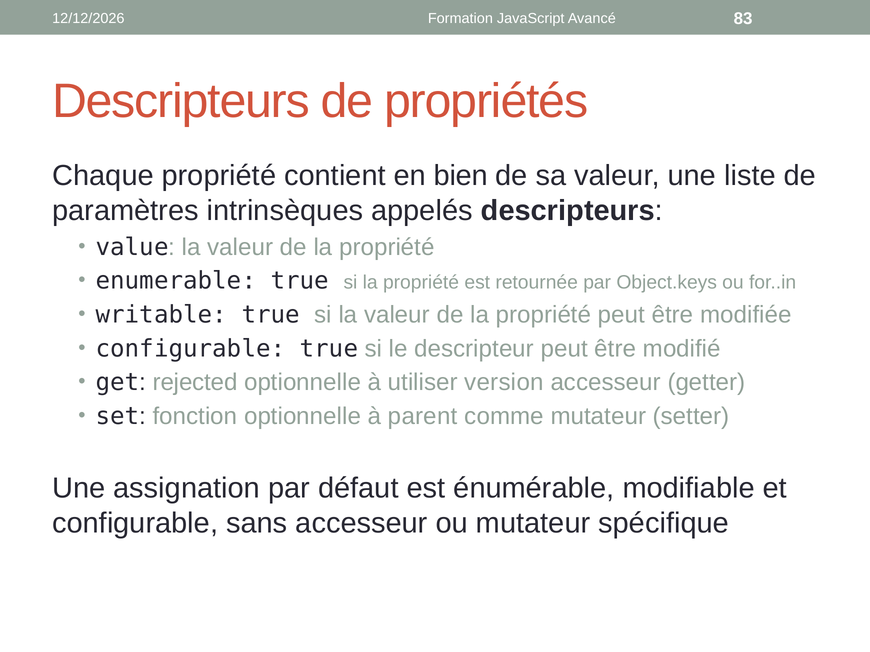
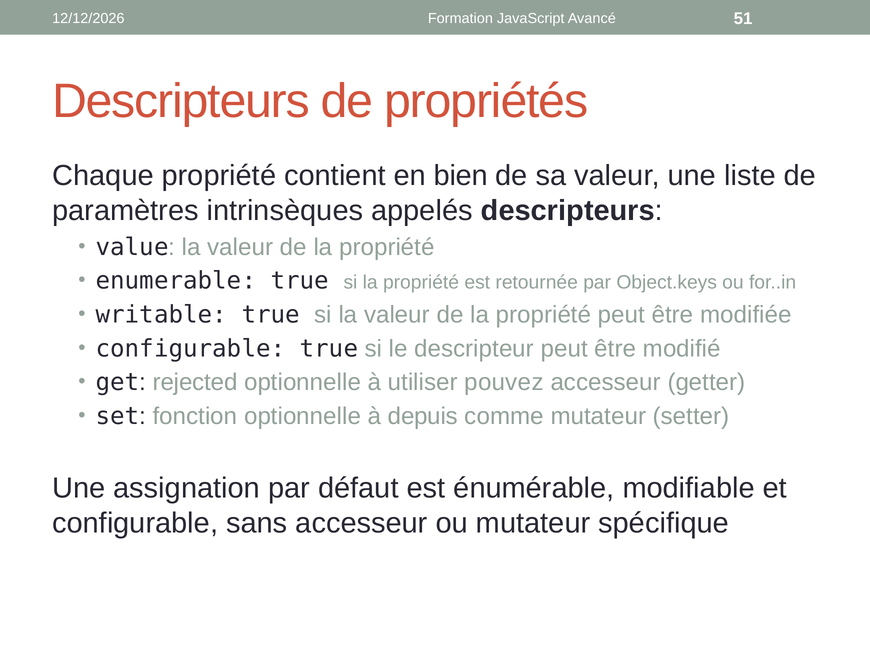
83: 83 -> 51
version: version -> pouvez
parent: parent -> depuis
